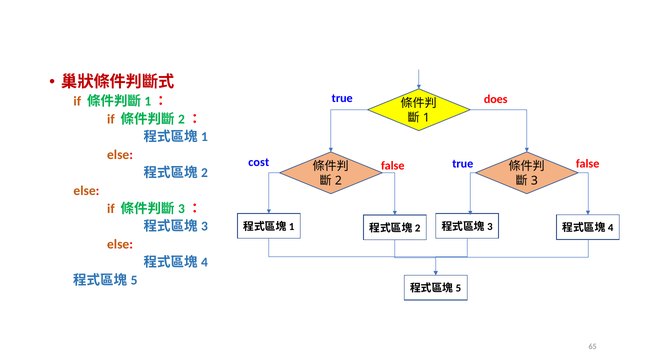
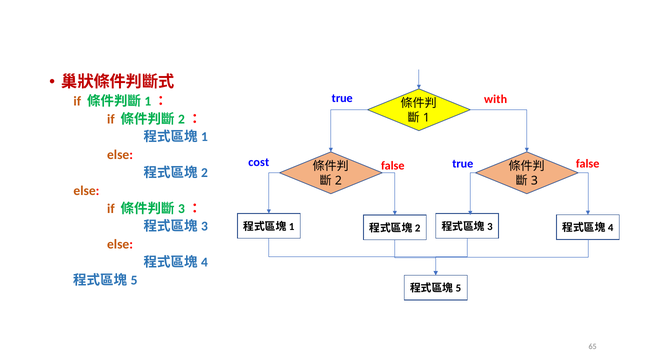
does: does -> with
